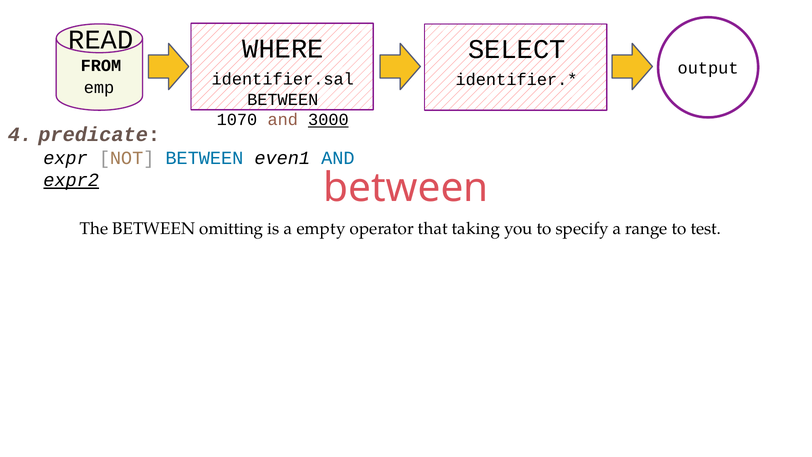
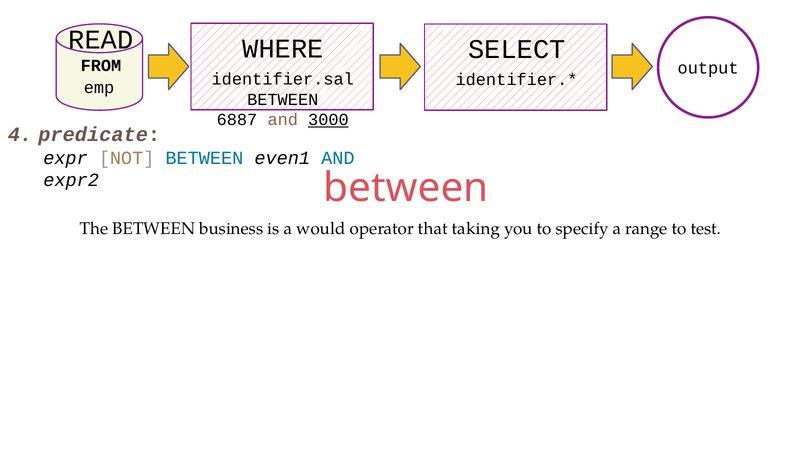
1070: 1070 -> 6887
expr2 underline: present -> none
omitting: omitting -> business
empty: empty -> would
